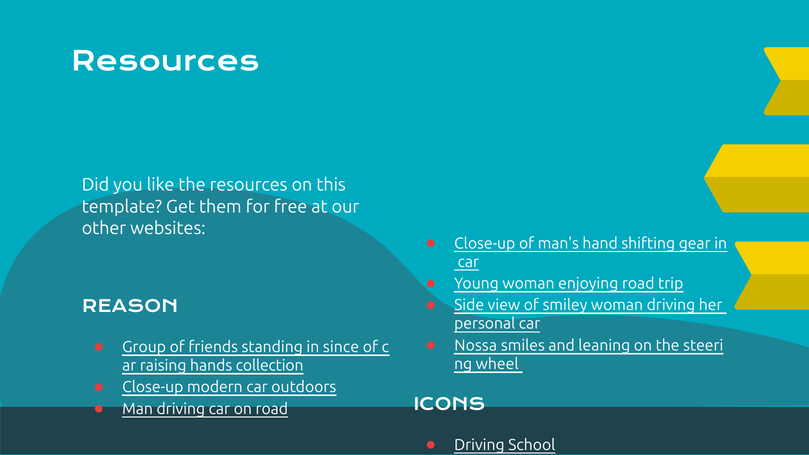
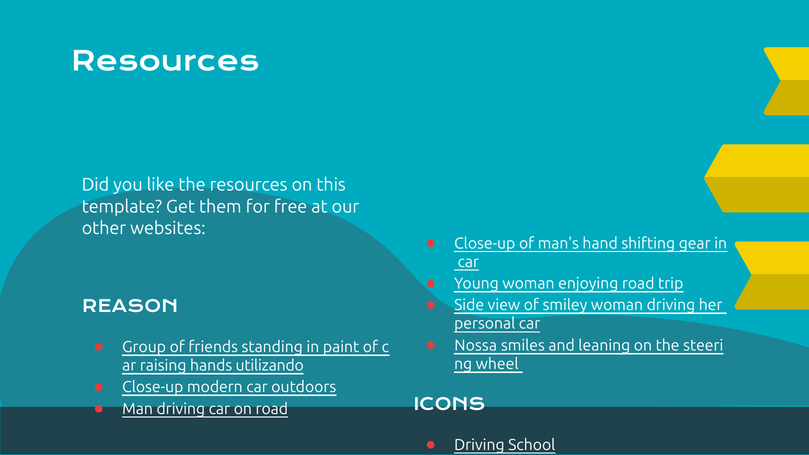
since: since -> paint
collection: collection -> utilizando
